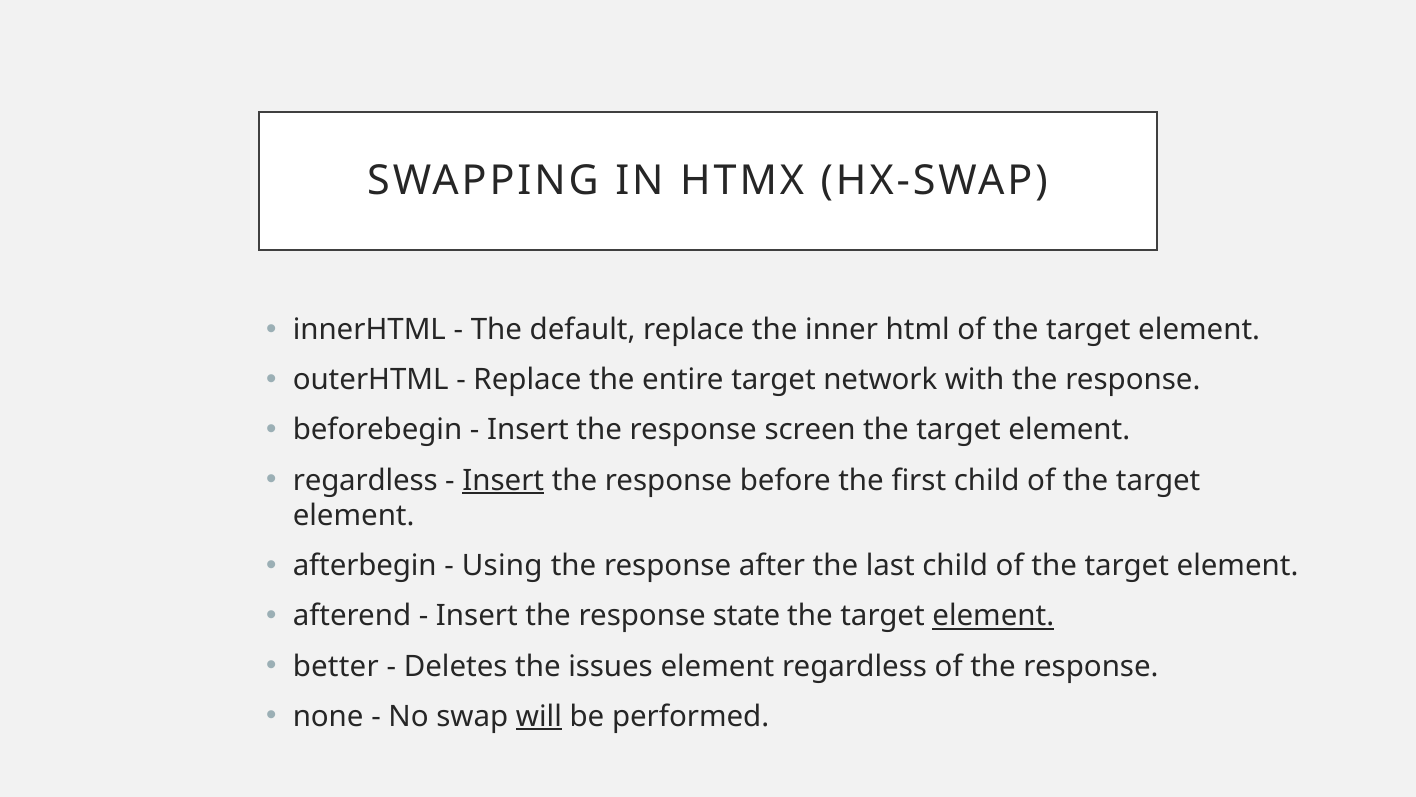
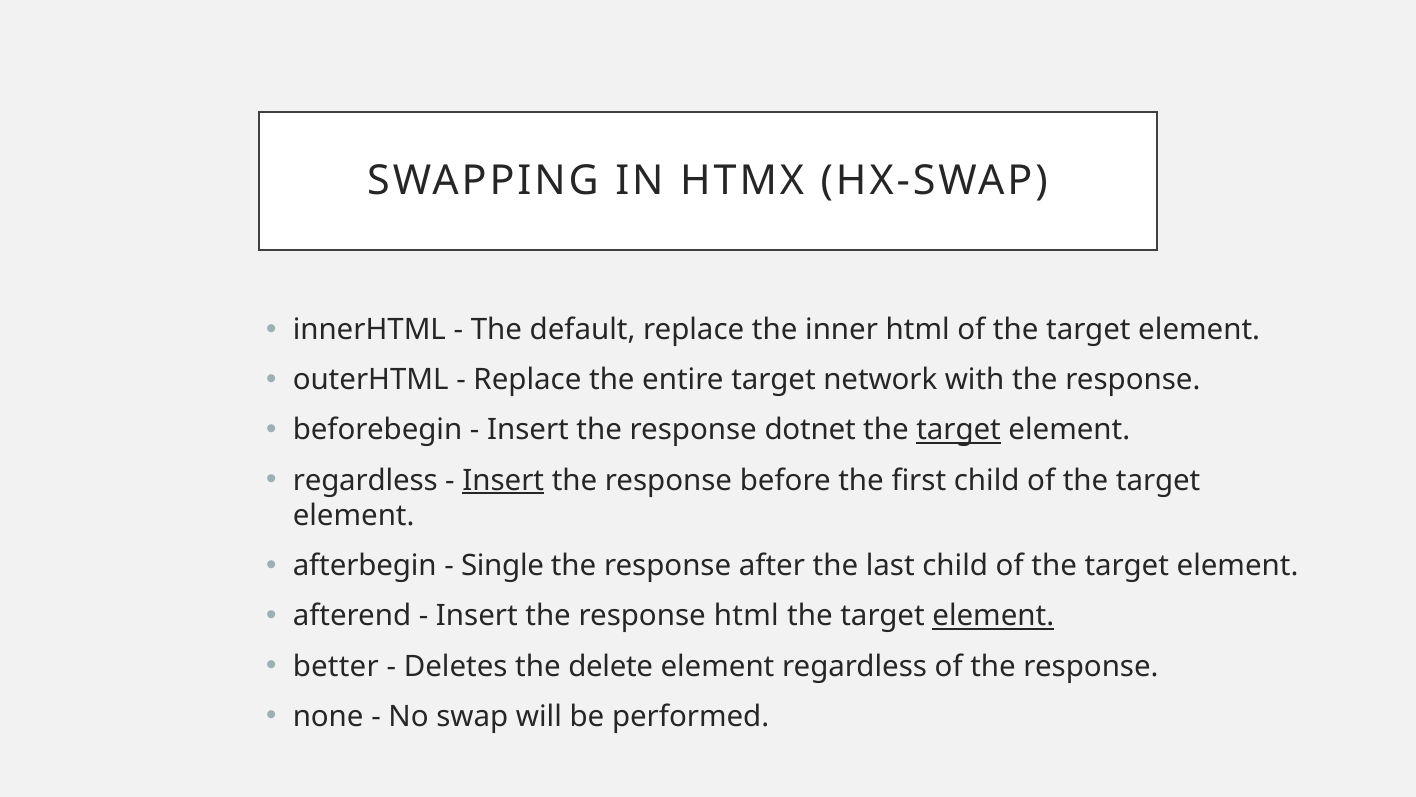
screen: screen -> dotnet
target at (959, 430) underline: none -> present
Using: Using -> Single
response state: state -> html
issues: issues -> delete
will underline: present -> none
